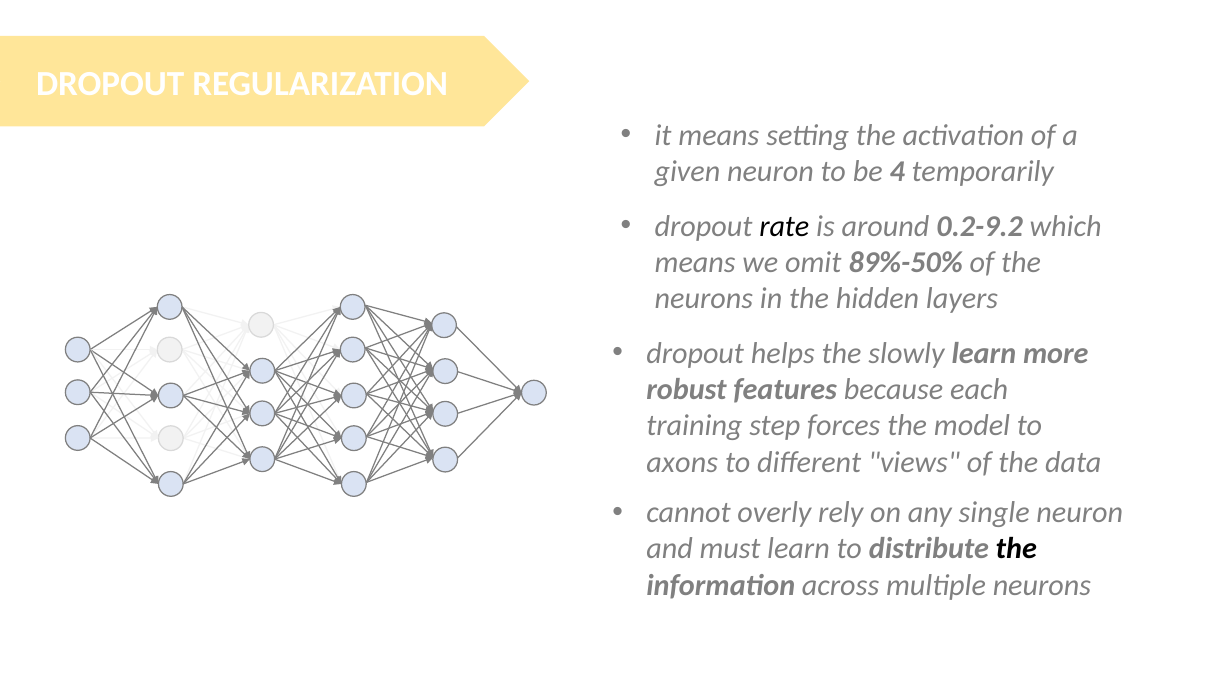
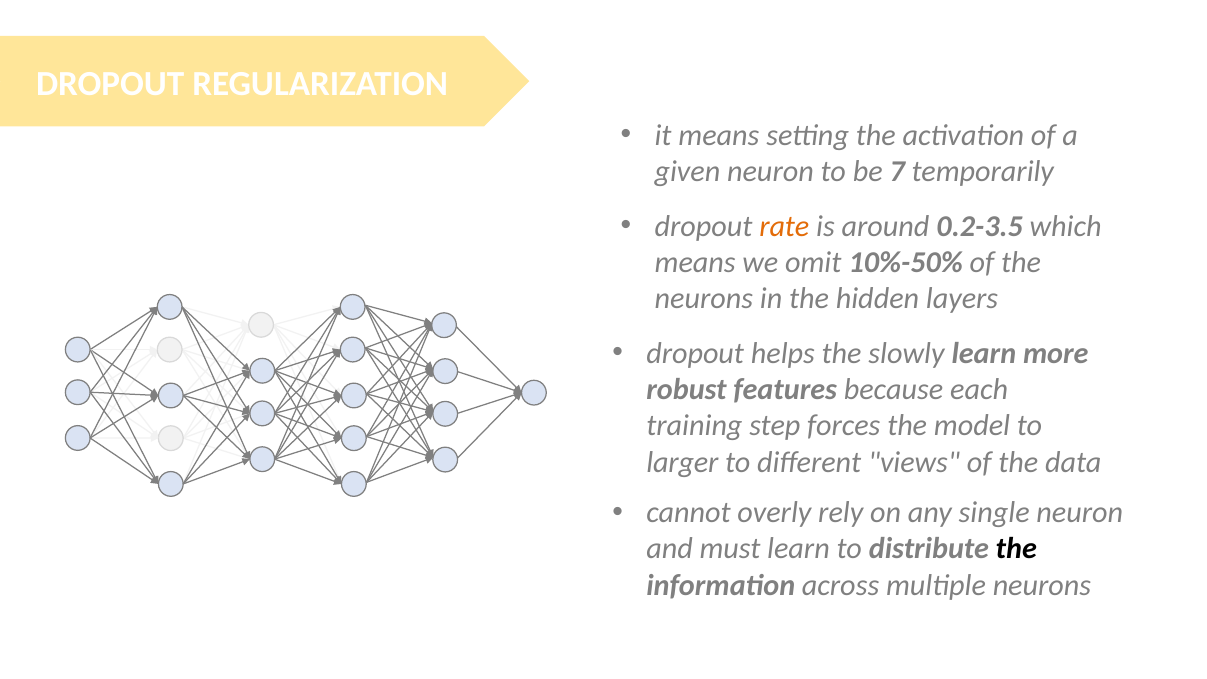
4: 4 -> 7
rate colour: black -> orange
0.2-9.2: 0.2-9.2 -> 0.2-3.5
89%-50%: 89%-50% -> 10%-50%
axons: axons -> larger
